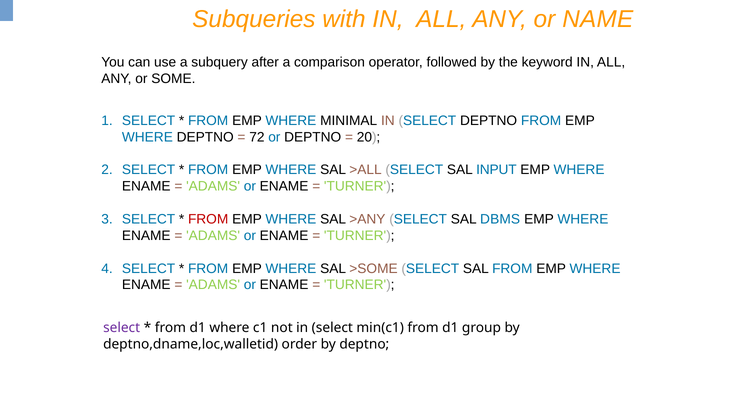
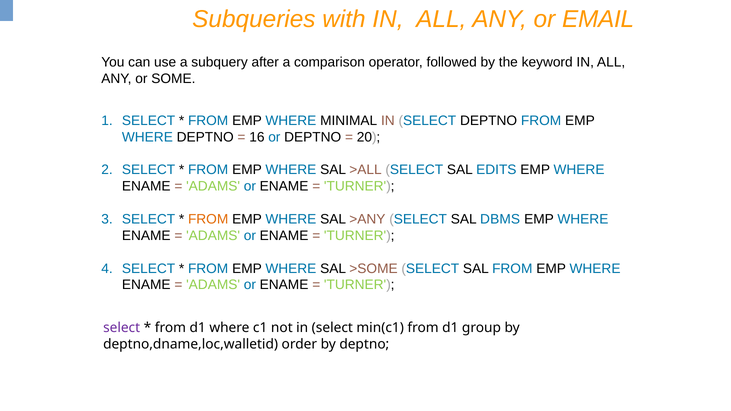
NAME: NAME -> EMAIL
72: 72 -> 16
INPUT: INPUT -> EDITS
FROM at (208, 219) colour: red -> orange
